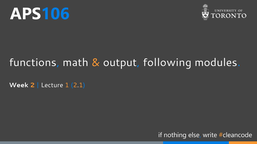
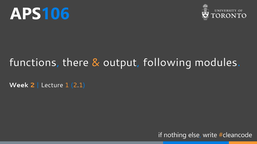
math: math -> there
